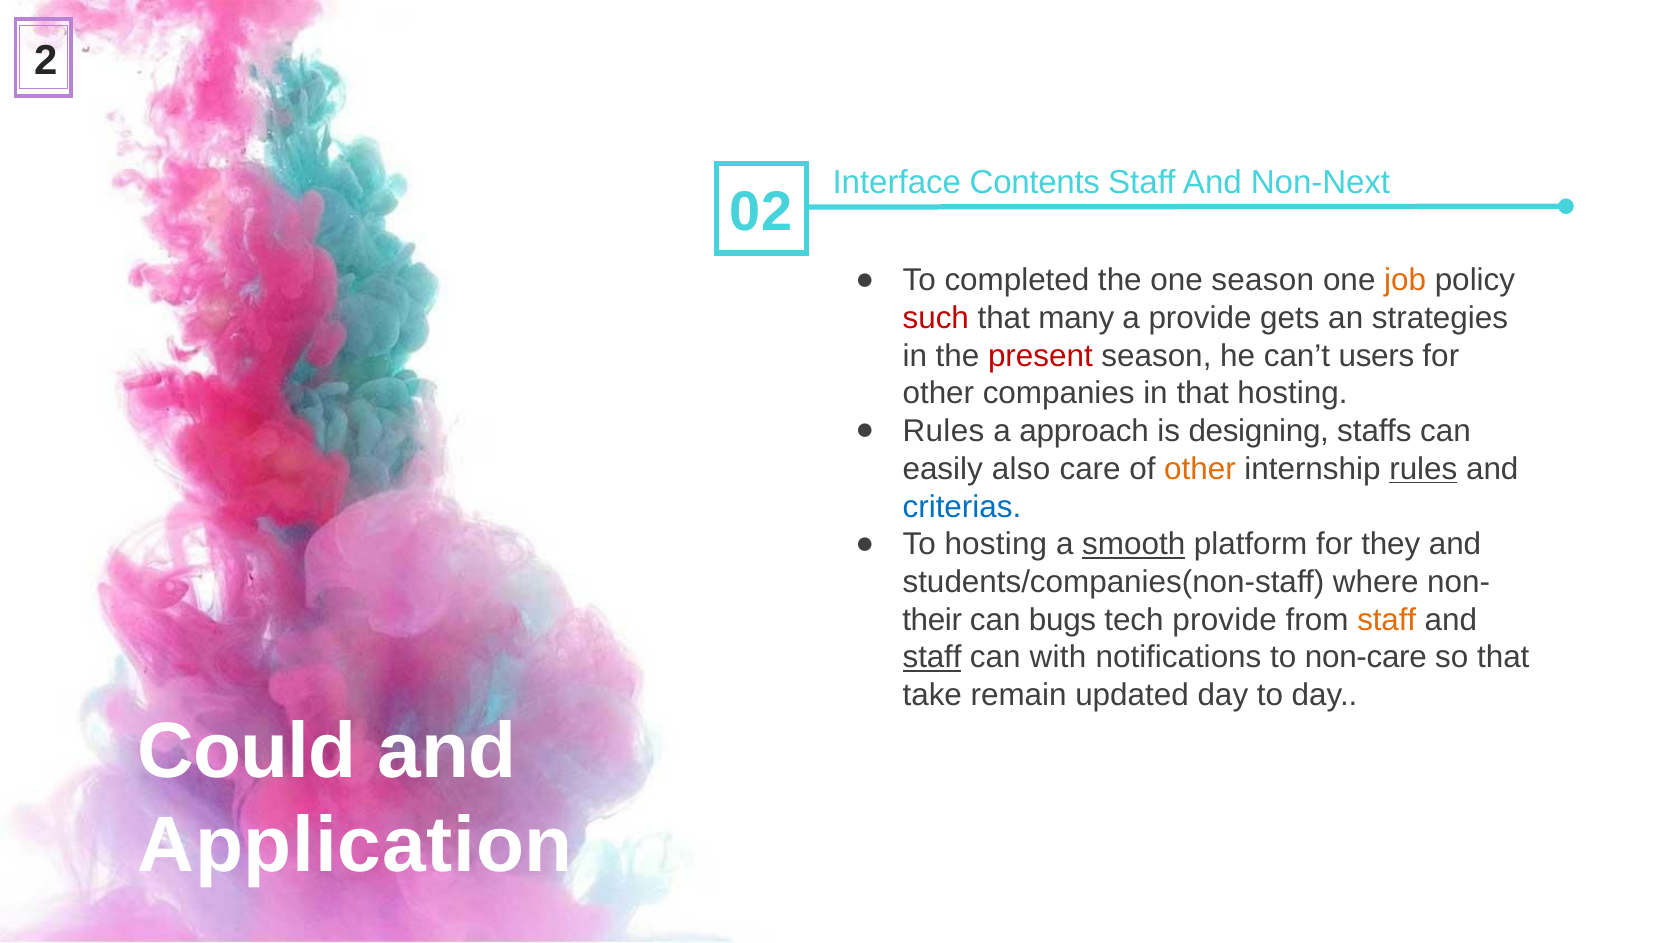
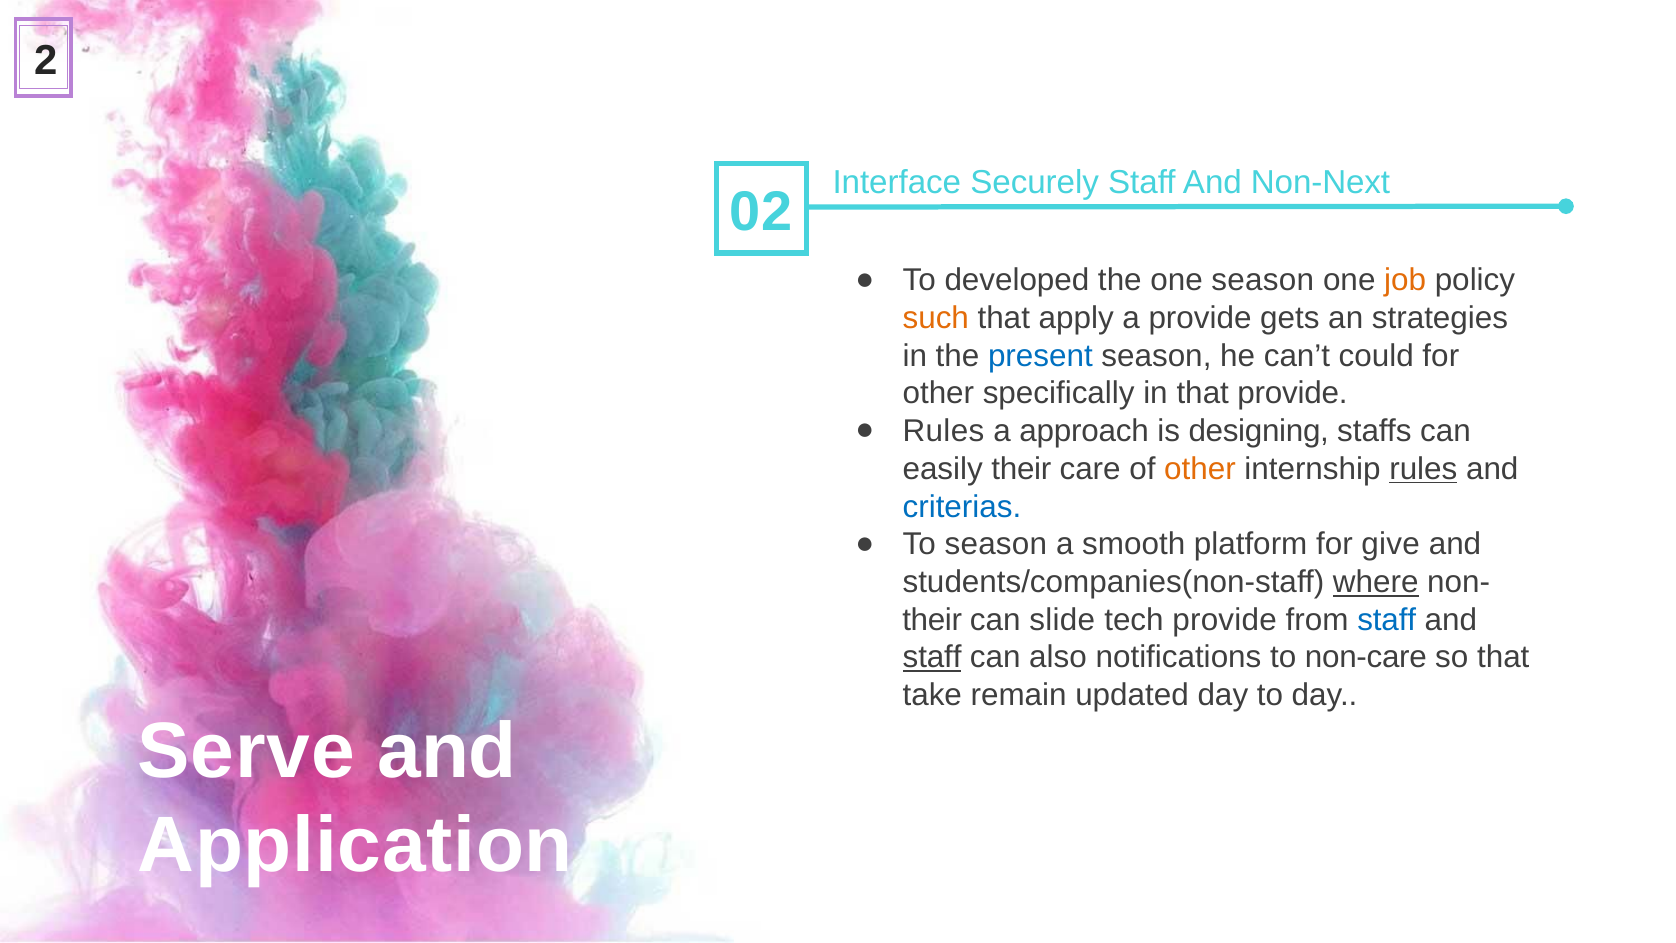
Contents: Contents -> Securely
completed: completed -> developed
such colour: red -> orange
many: many -> apply
present colour: red -> blue
users: users -> could
companies: companies -> specifically
that hosting: hosting -> provide
easily also: also -> their
To hosting: hosting -> season
smooth underline: present -> none
they: they -> give
where underline: none -> present
bugs: bugs -> slide
staff at (1387, 620) colour: orange -> blue
with: with -> also
Could: Could -> Serve
